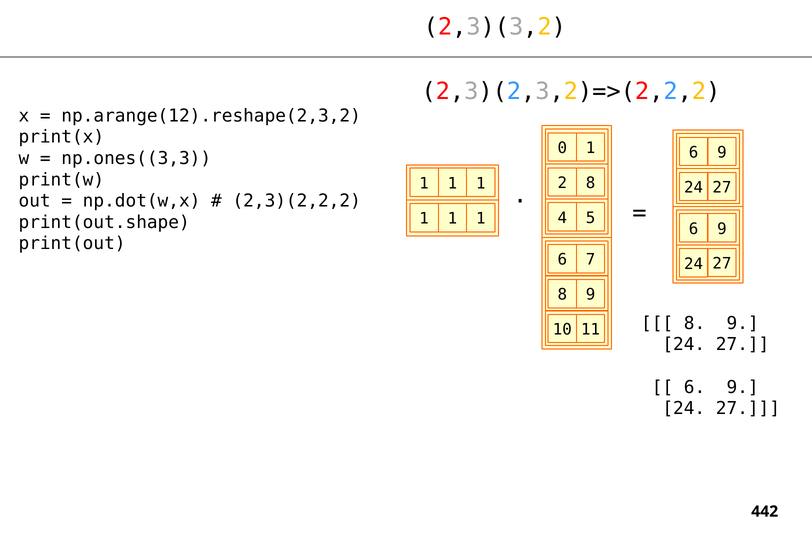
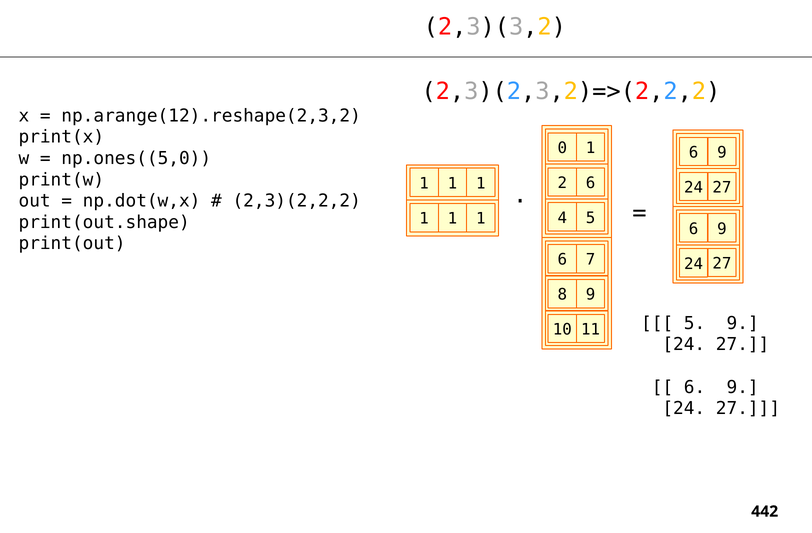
np.ones((3,3: np.ones((3,3 -> np.ones((5,0
2 8: 8 -> 6
8 at (695, 323): 8 -> 5
